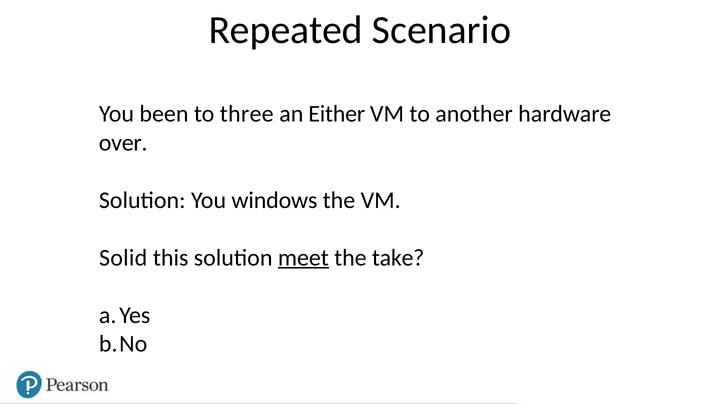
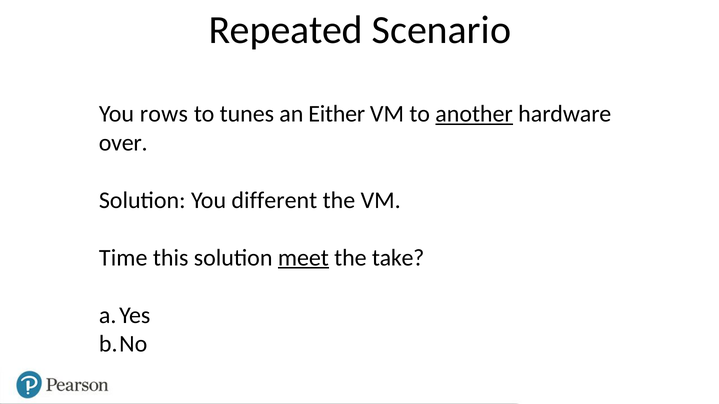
been: been -> rows
three: three -> tunes
another underline: none -> present
windows: windows -> different
Solid: Solid -> Time
